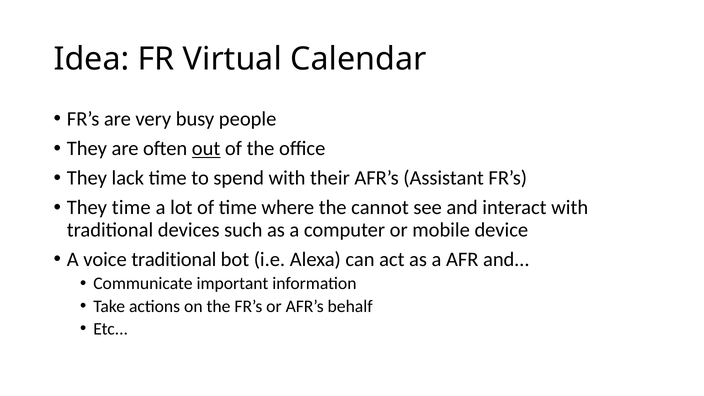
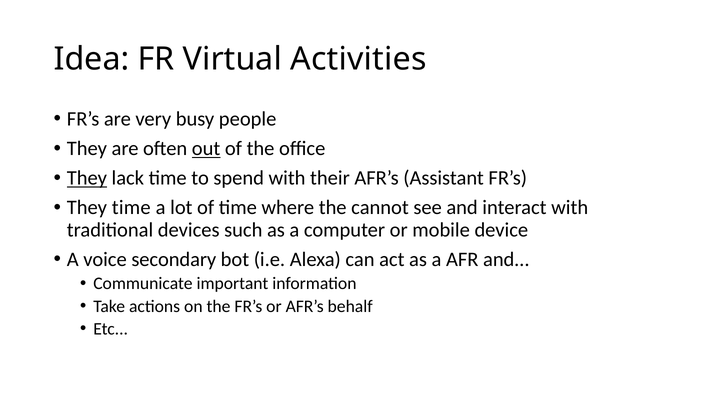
Calendar: Calendar -> Activities
They at (87, 178) underline: none -> present
voice traditional: traditional -> secondary
